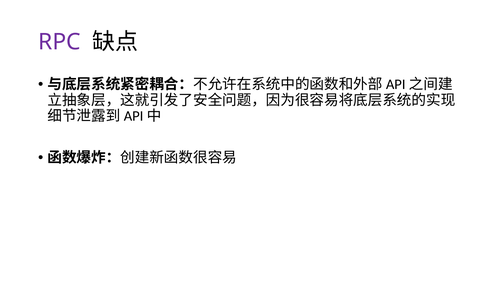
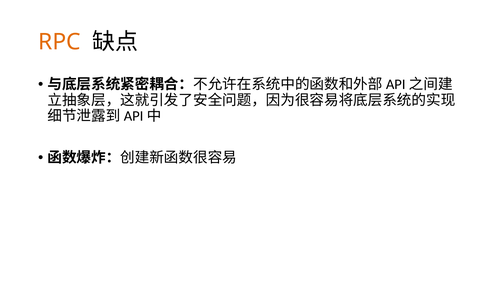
RPC colour: purple -> orange
